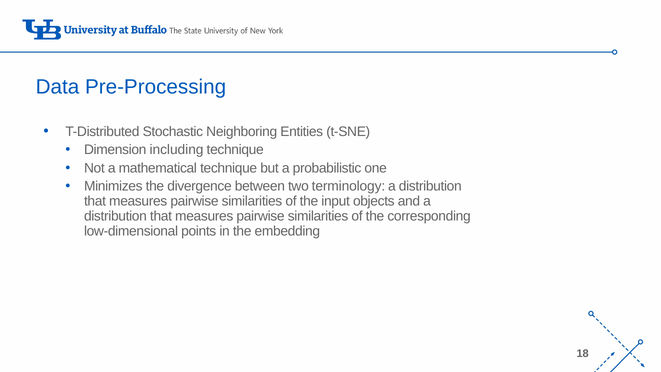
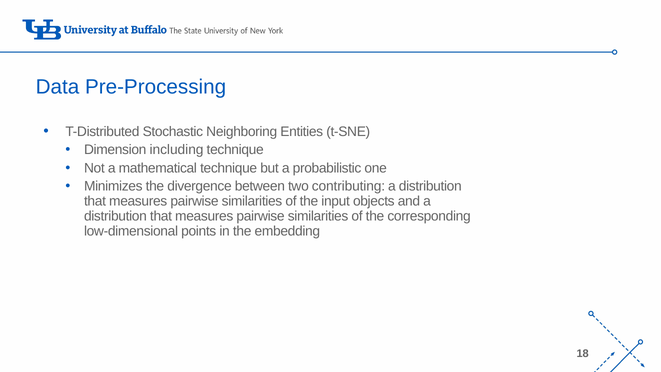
terminology: terminology -> contributing
